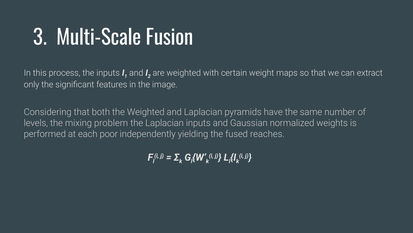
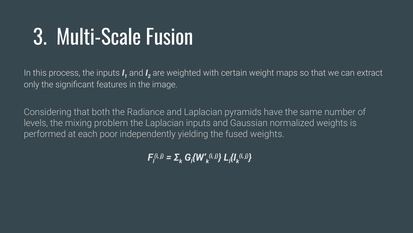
the Weighted: Weighted -> Radiance
fused reaches: reaches -> weights
